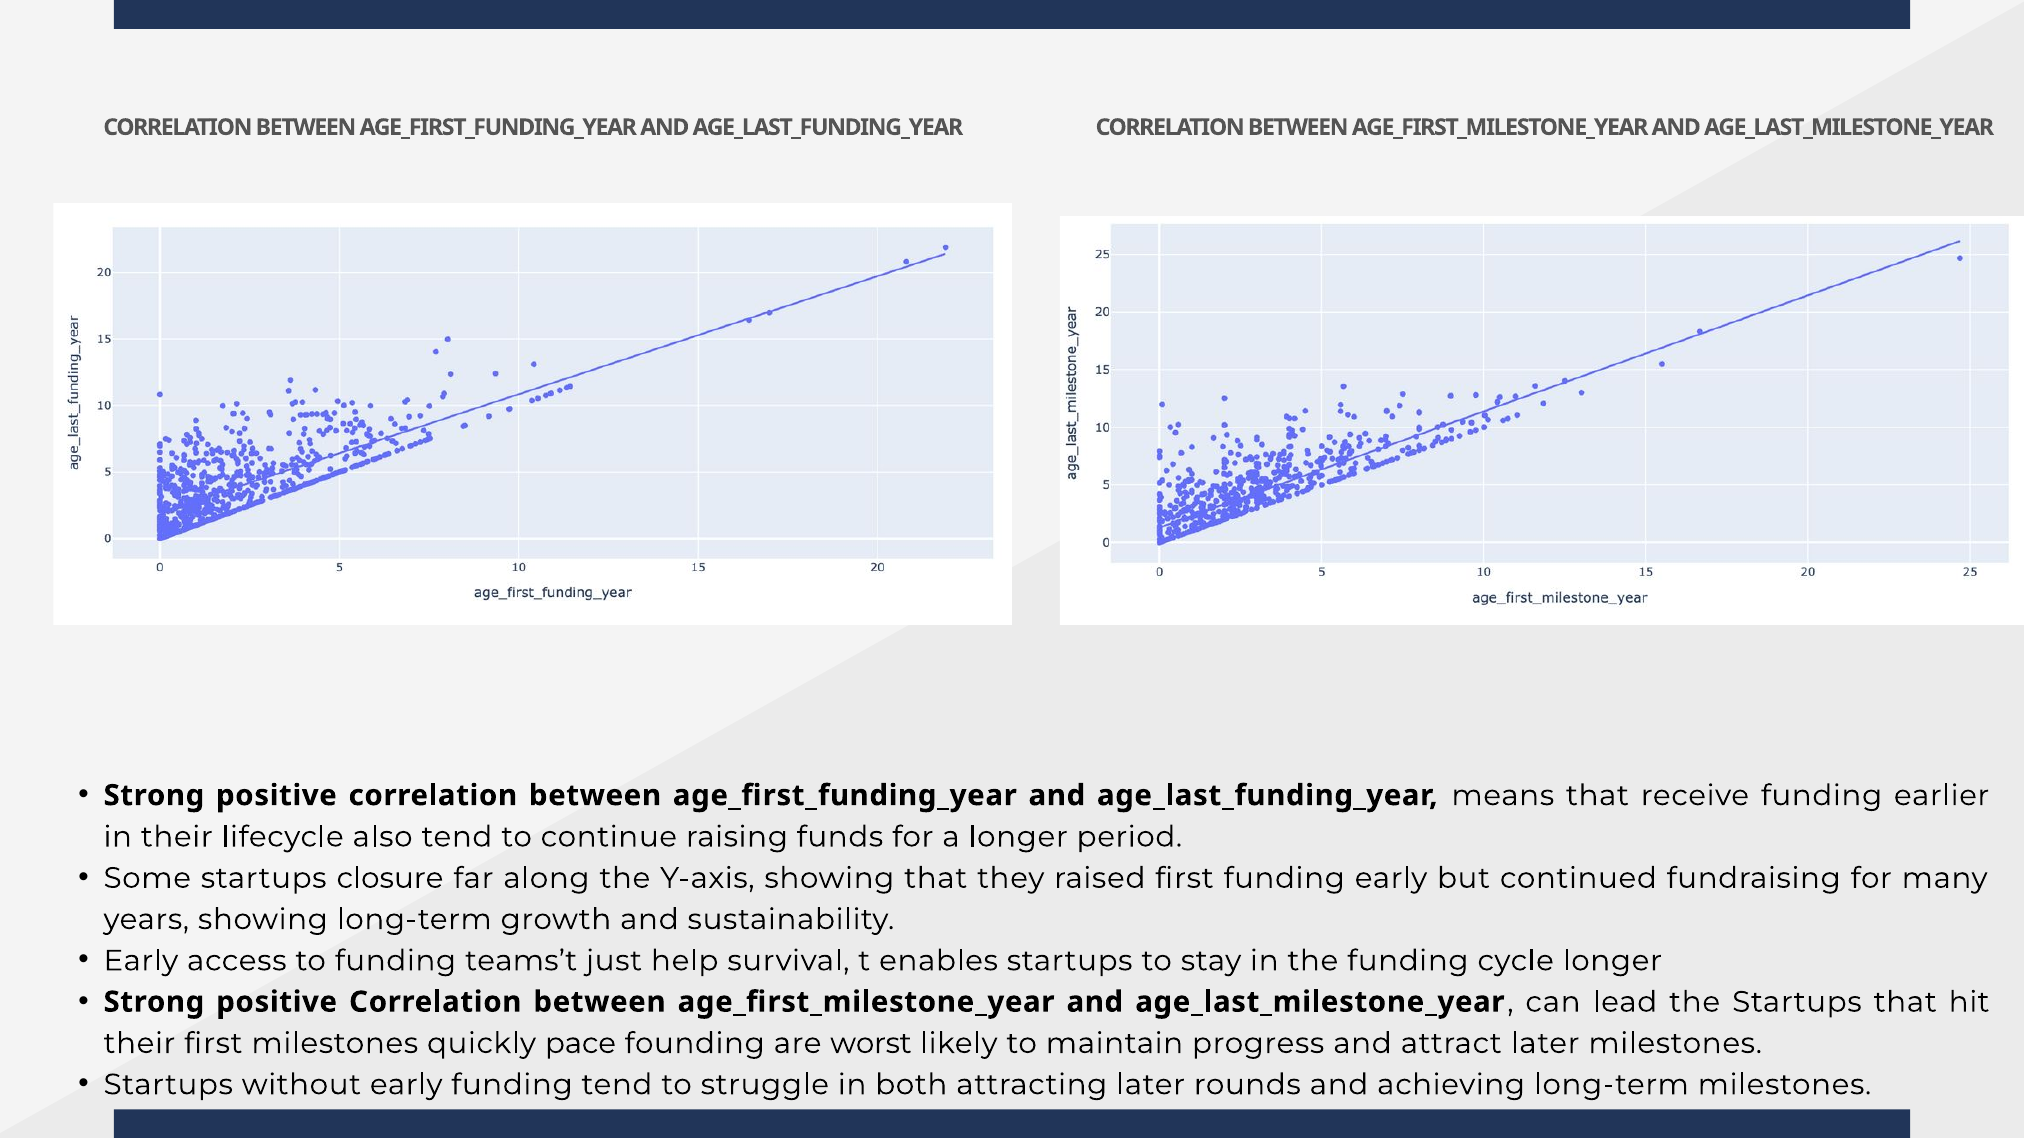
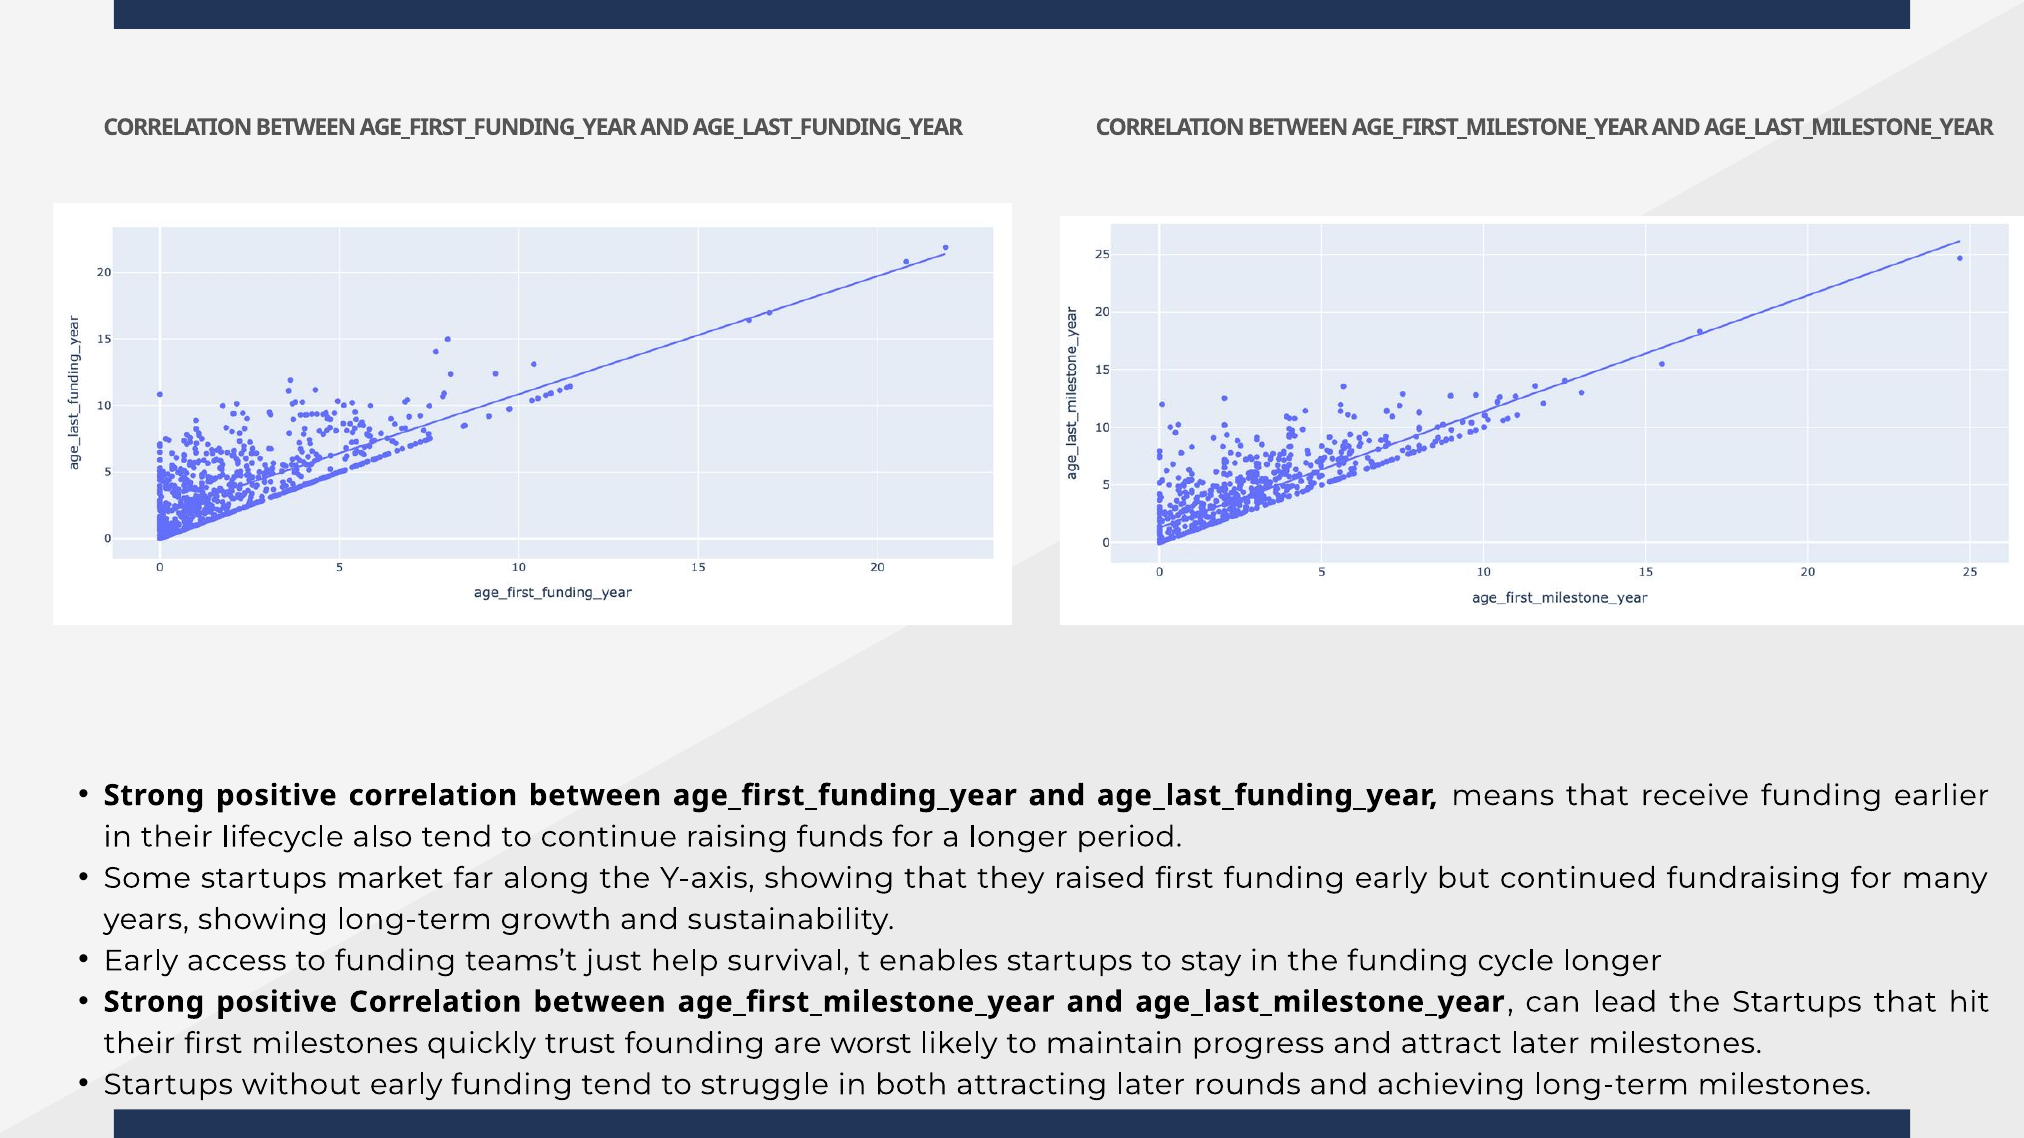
closure: closure -> market
pace: pace -> trust
